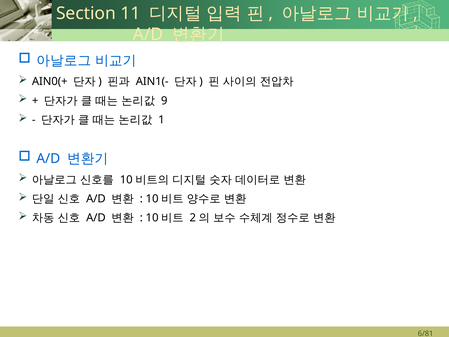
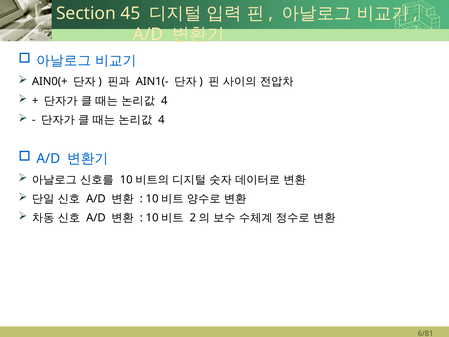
11: 11 -> 45
9 at (164, 101): 9 -> 4
1 at (161, 120): 1 -> 4
